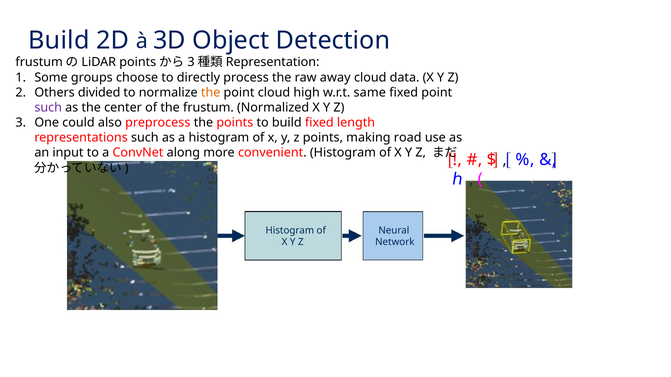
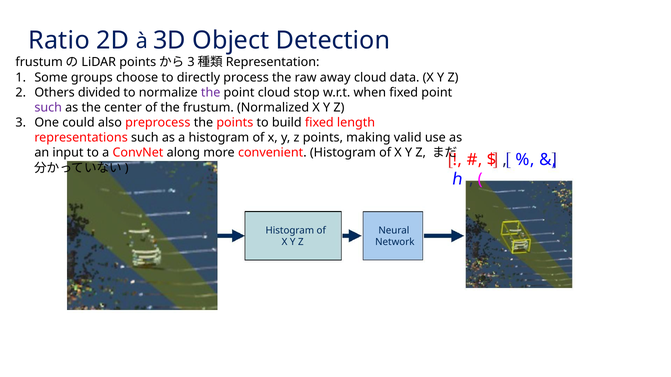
Build at (59, 40): Build -> Ratio
the at (211, 93) colour: orange -> purple
high: high -> stop
same: same -> when
road: road -> valid
